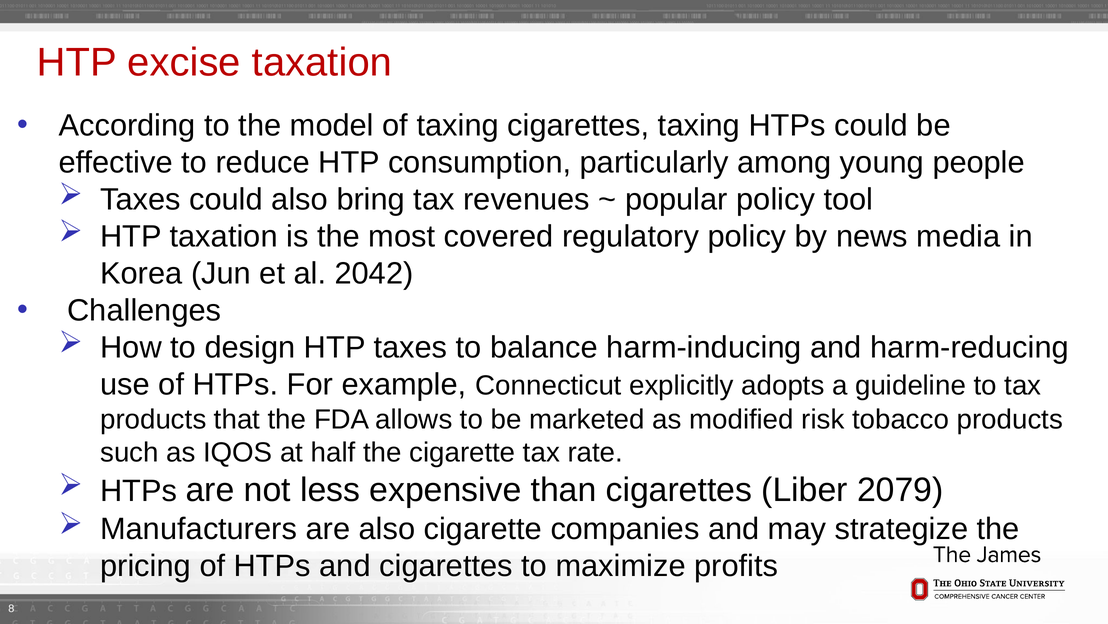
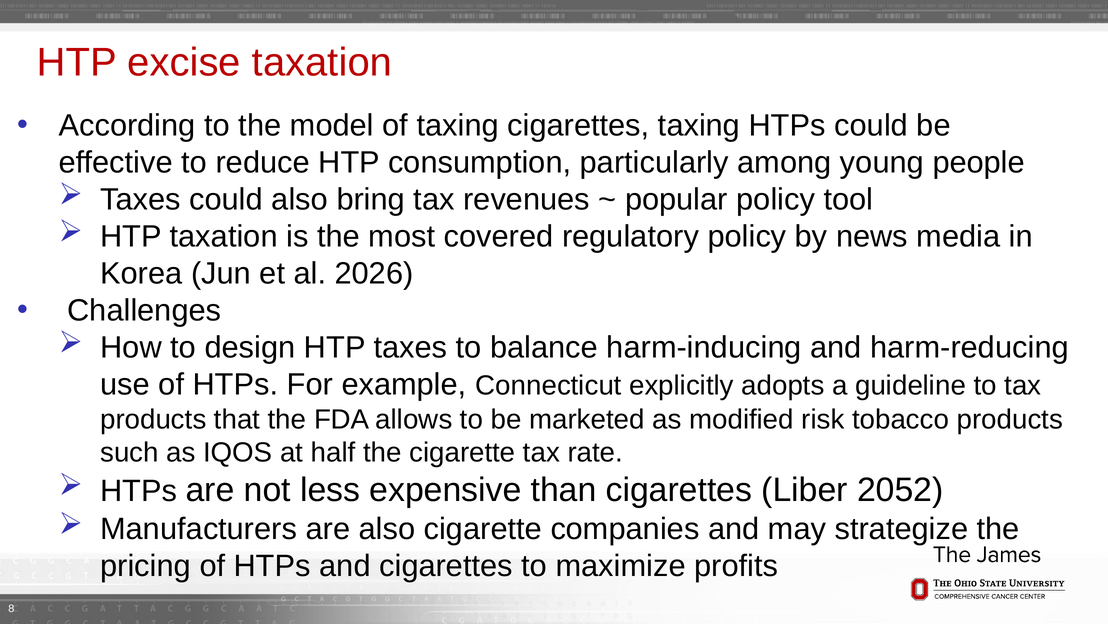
2042: 2042 -> 2026
2079: 2079 -> 2052
